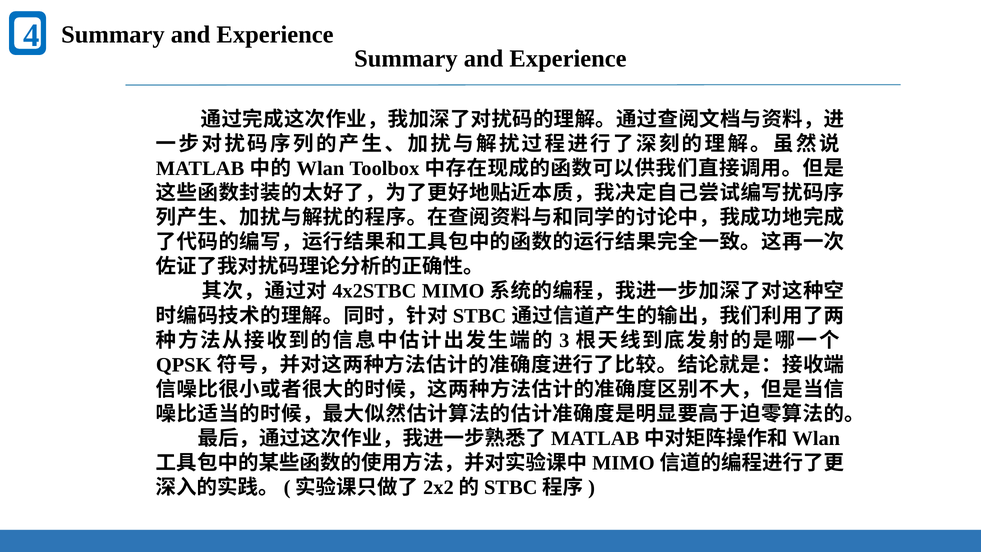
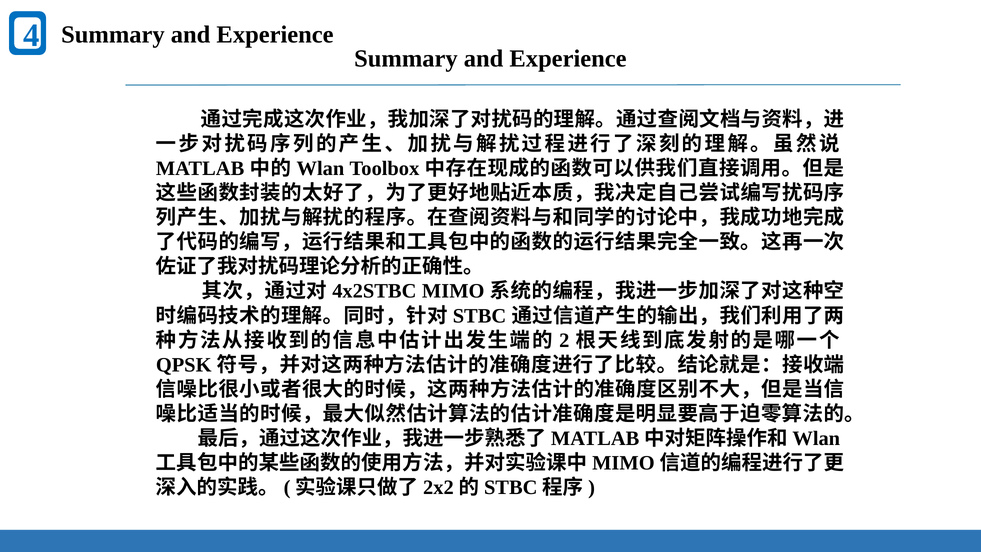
3: 3 -> 2
